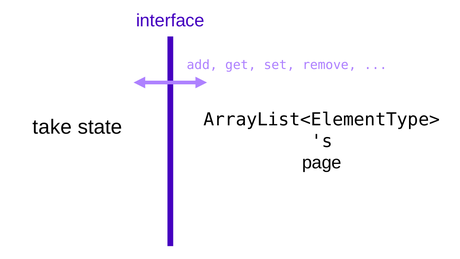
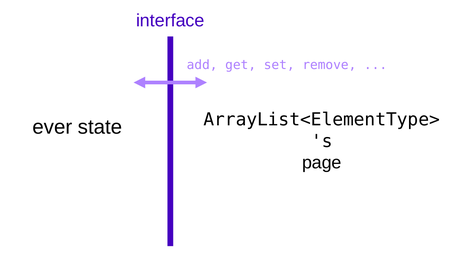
take: take -> ever
